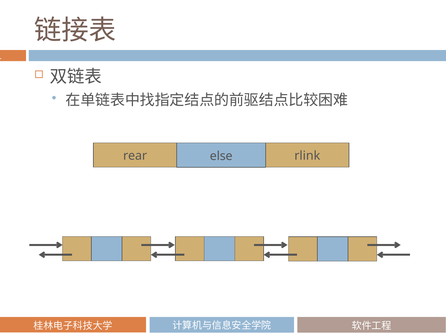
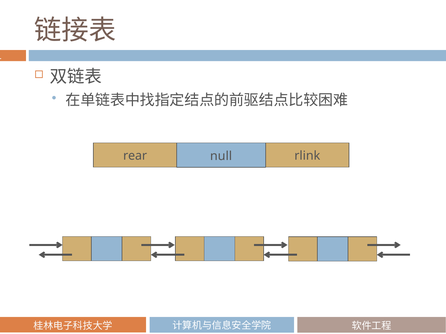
else: else -> null
